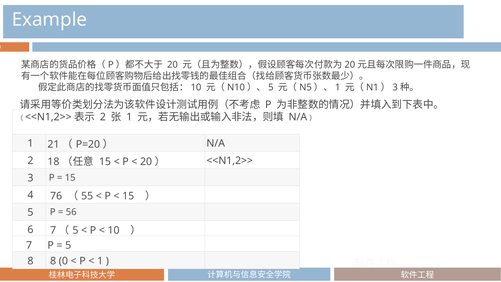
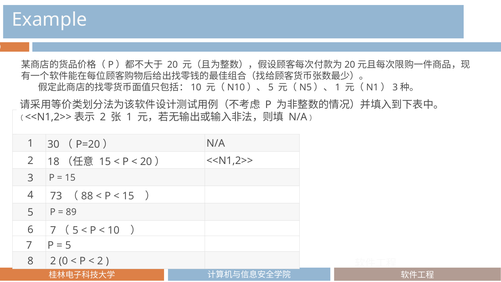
21: 21 -> 30
76: 76 -> 73
55: 55 -> 88
56: 56 -> 89
8 8: 8 -> 2
1 at (100, 261): 1 -> 2
